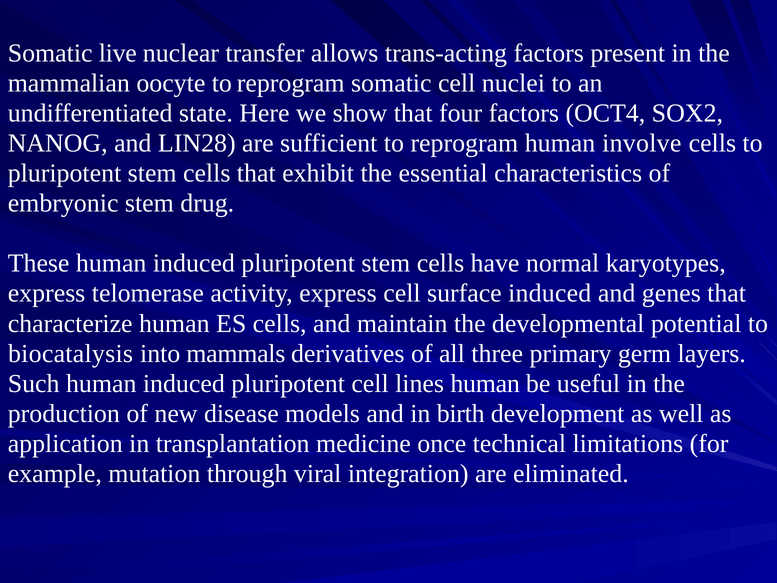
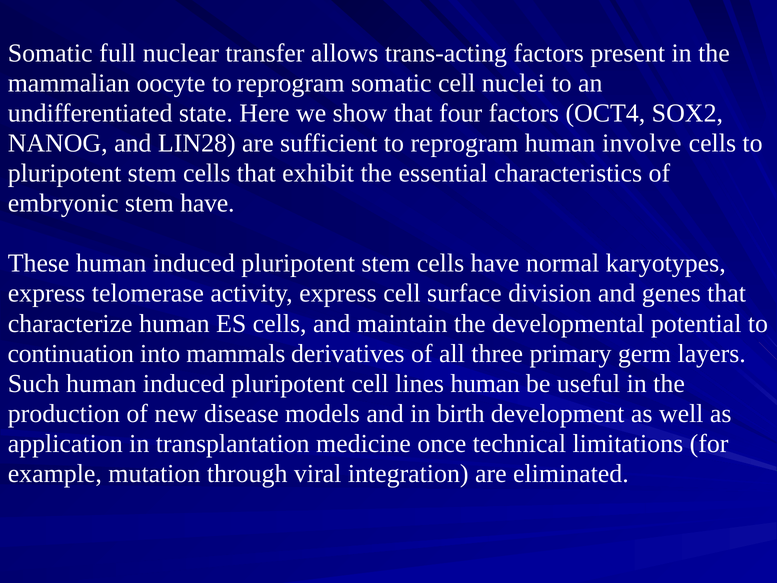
live: live -> full
stem drug: drug -> have
surface induced: induced -> division
biocatalysis: biocatalysis -> continuation
